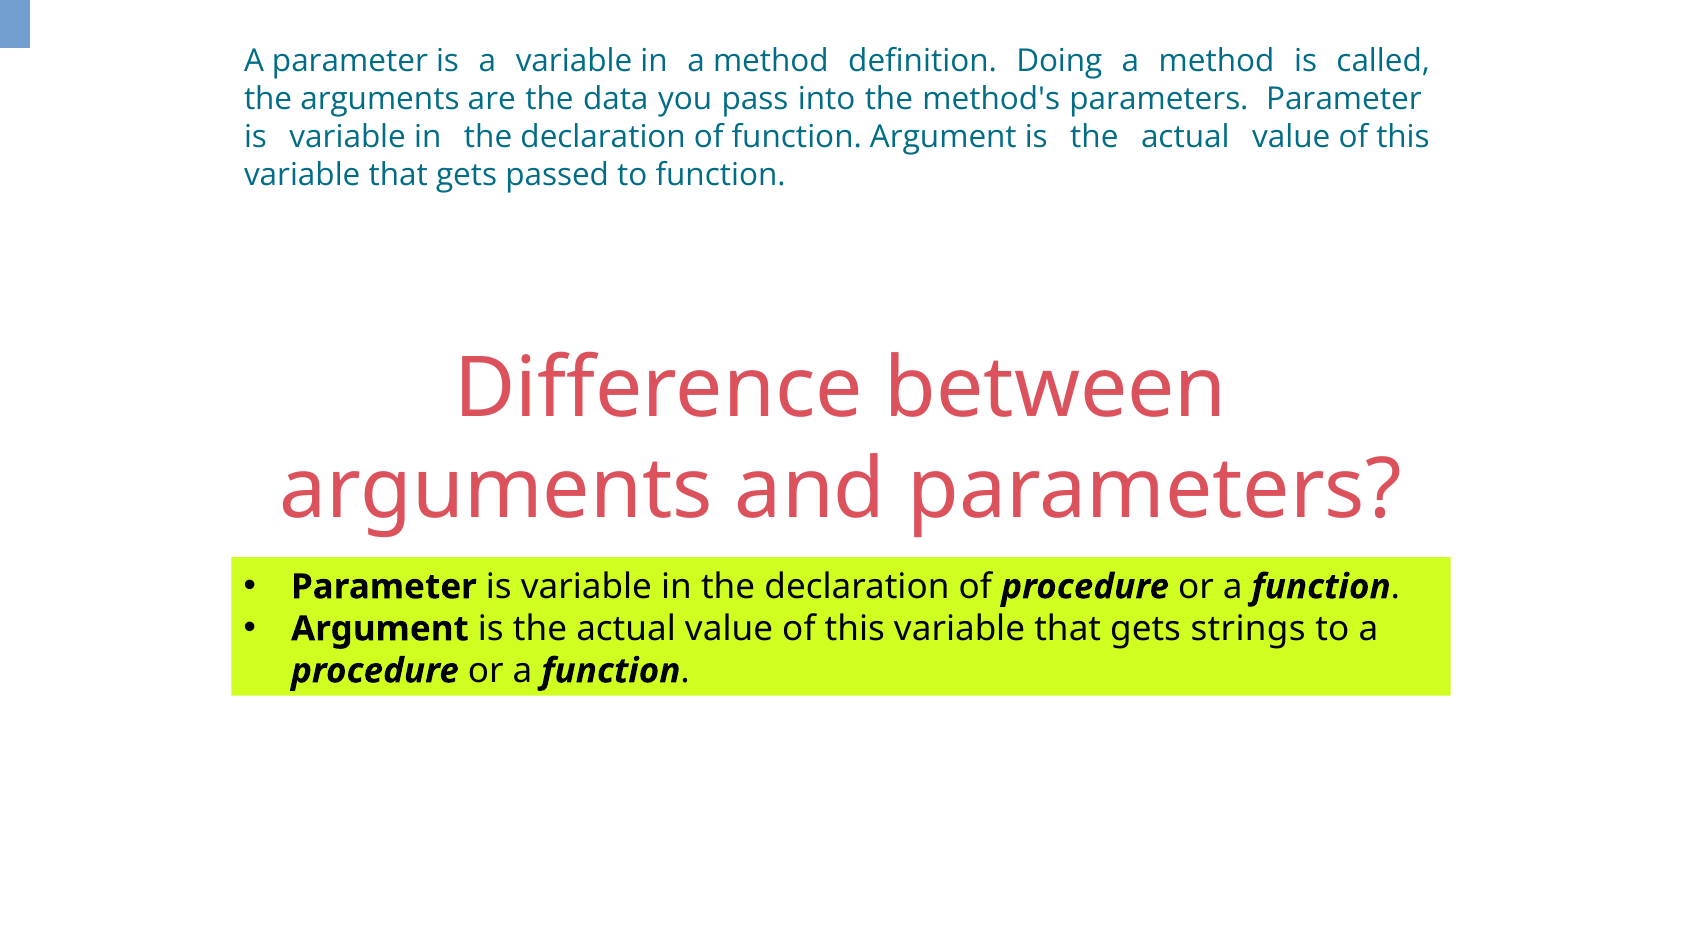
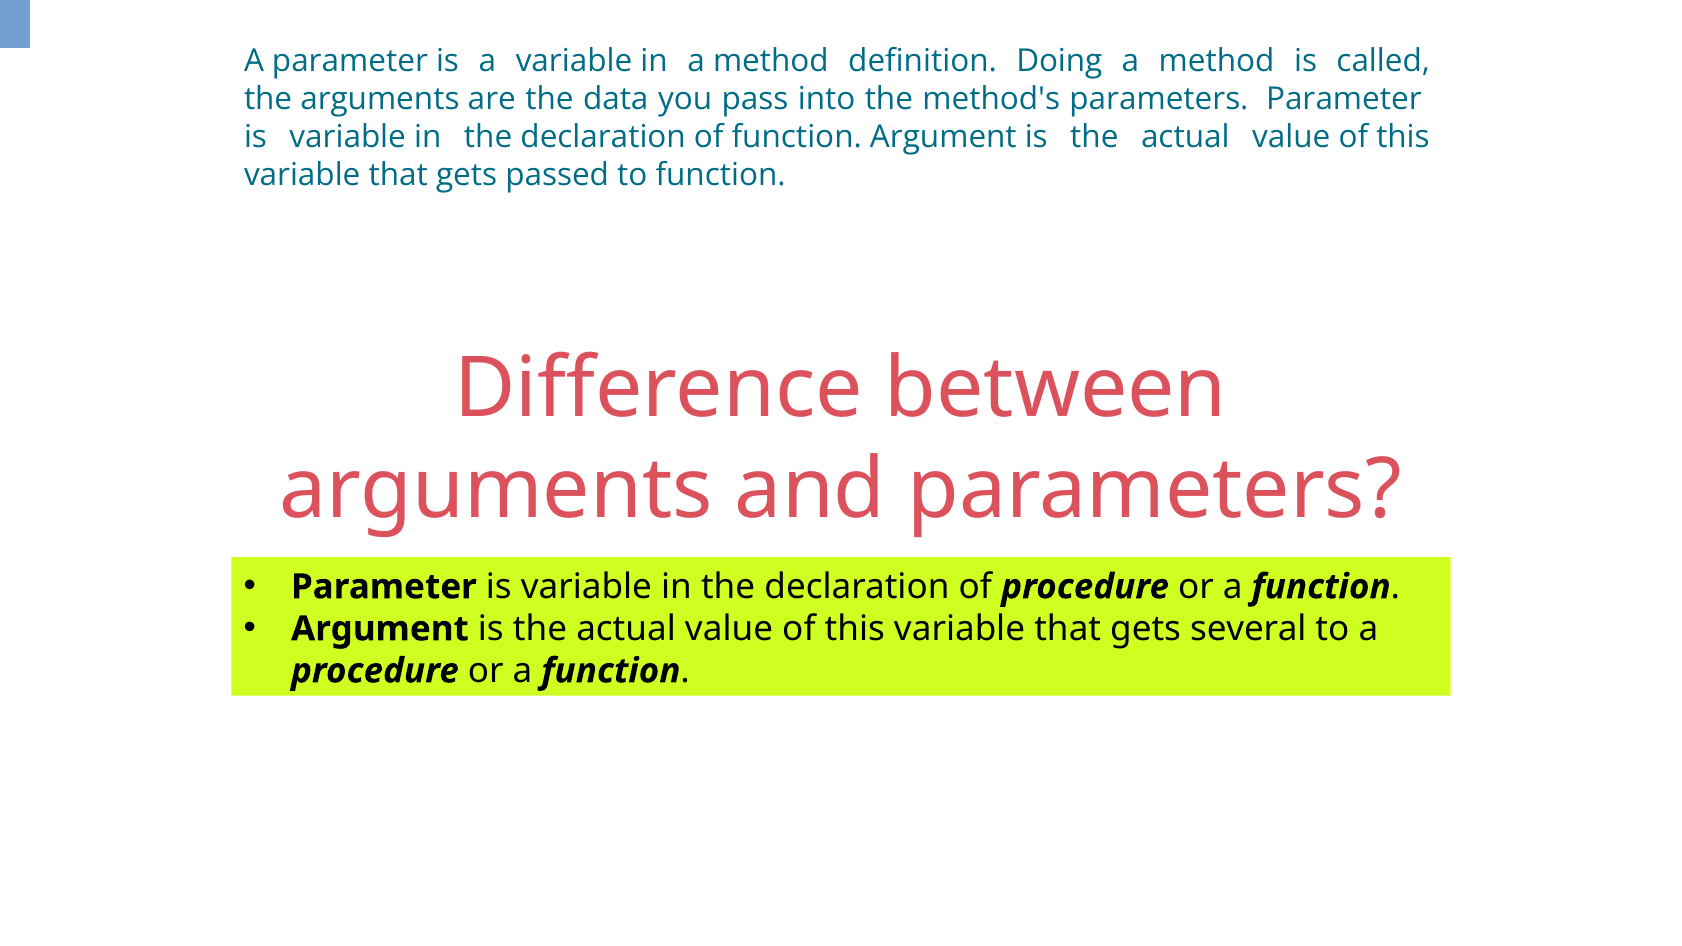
strings: strings -> several
